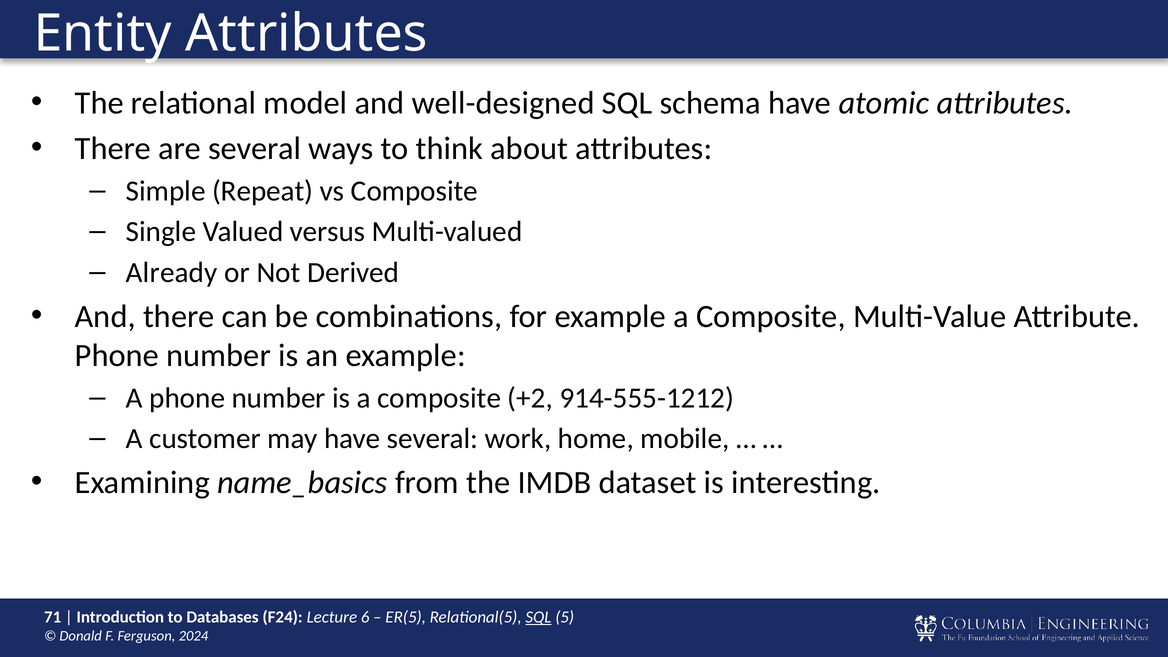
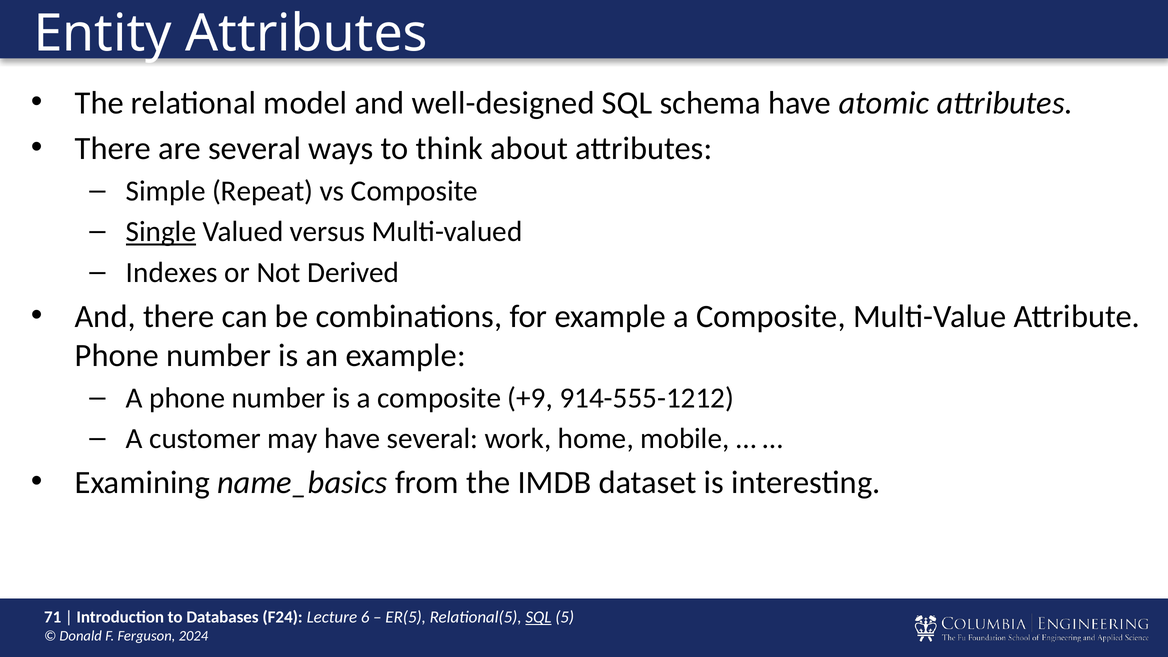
Single underline: none -> present
Already: Already -> Indexes
+2: +2 -> +9
